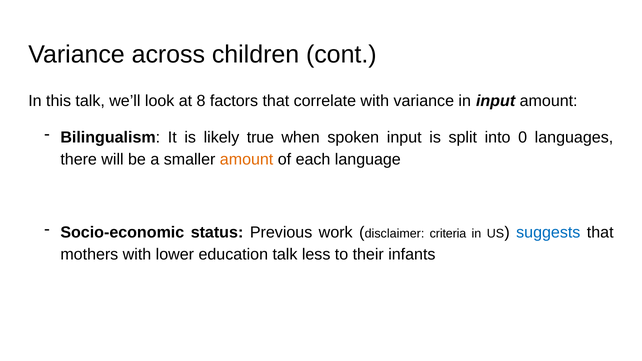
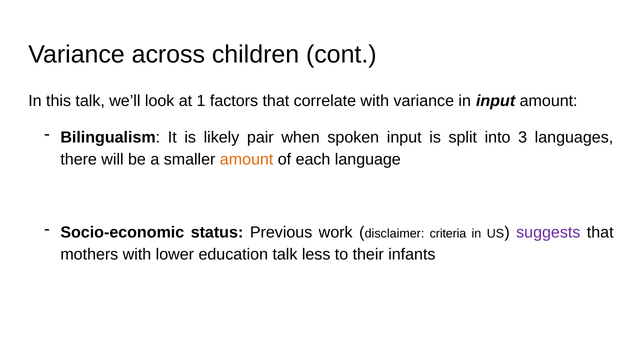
8: 8 -> 1
true: true -> pair
0: 0 -> 3
suggests colour: blue -> purple
